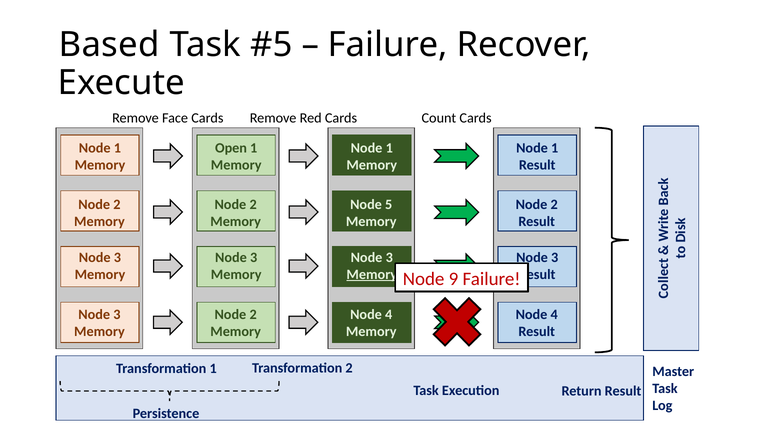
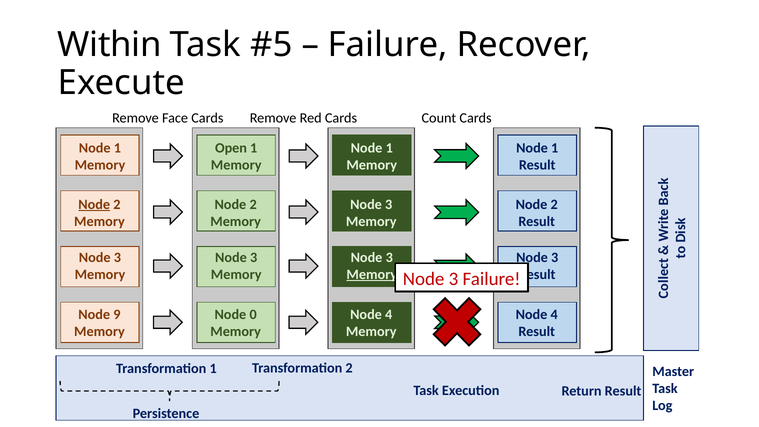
Based: Based -> Within
Node at (94, 204) underline: none -> present
5 at (389, 204): 5 -> 3
9 at (454, 279): 9 -> 3
3 at (117, 314): 3 -> 9
2 at (253, 314): 2 -> 0
